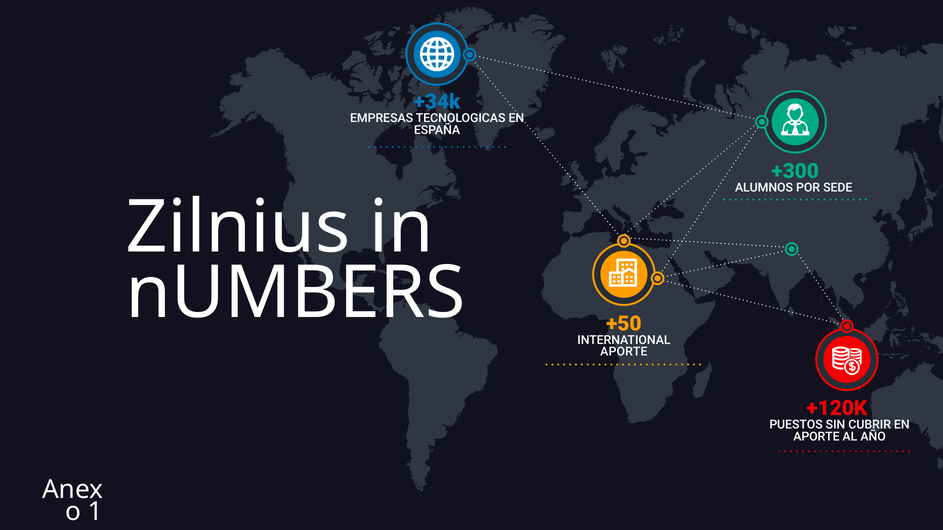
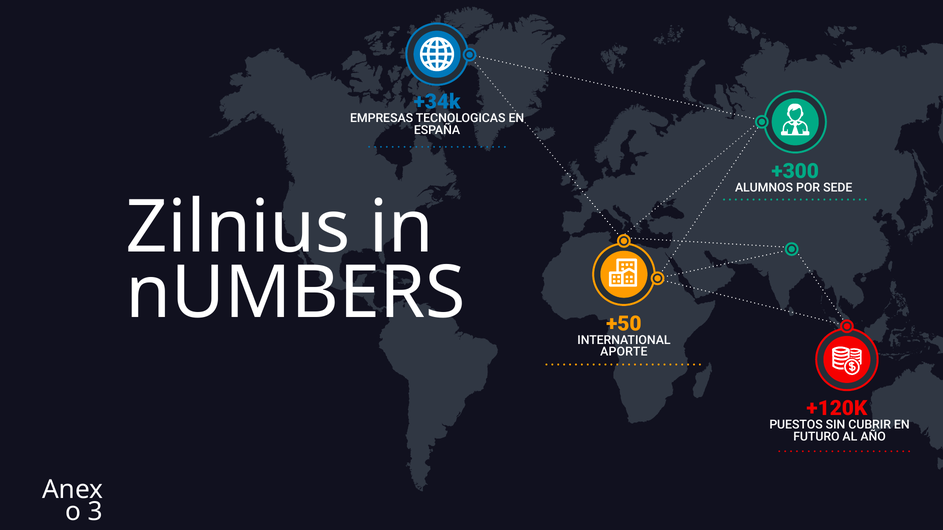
APORTE at (816, 437): APORTE -> FUTURO
1: 1 -> 3
